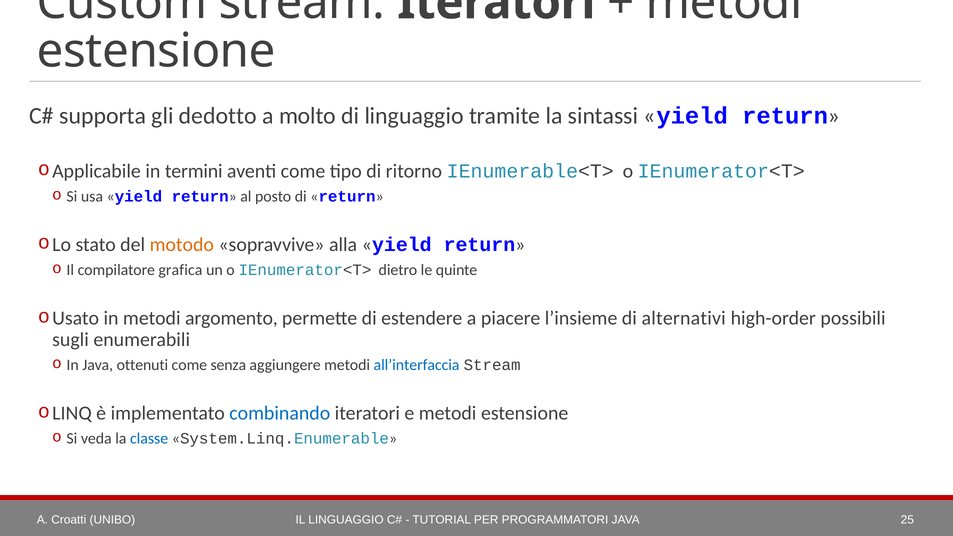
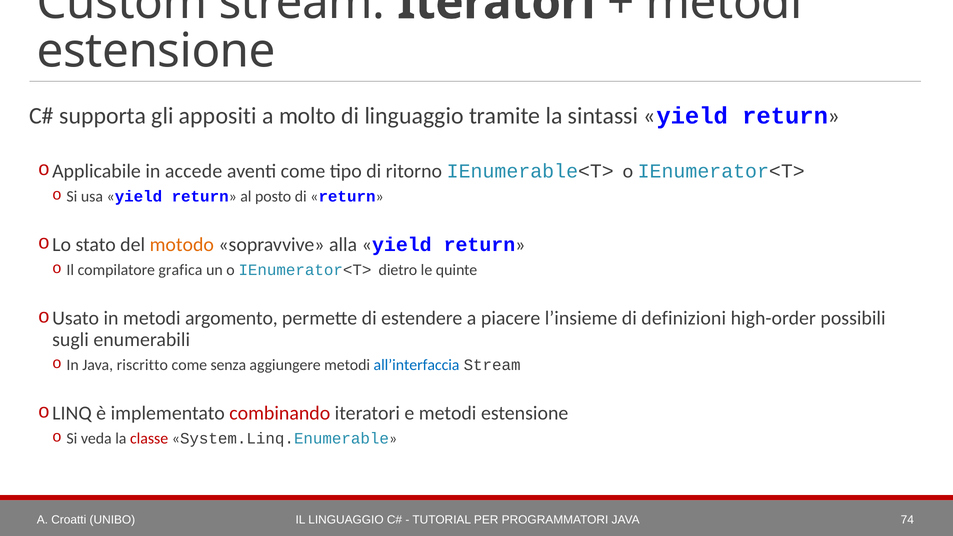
dedotto: dedotto -> appositi
termini: termini -> accede
alternativi: alternativi -> definizioni
ottenuti: ottenuti -> riscritto
combinando colour: blue -> red
classe colour: blue -> red
25: 25 -> 74
